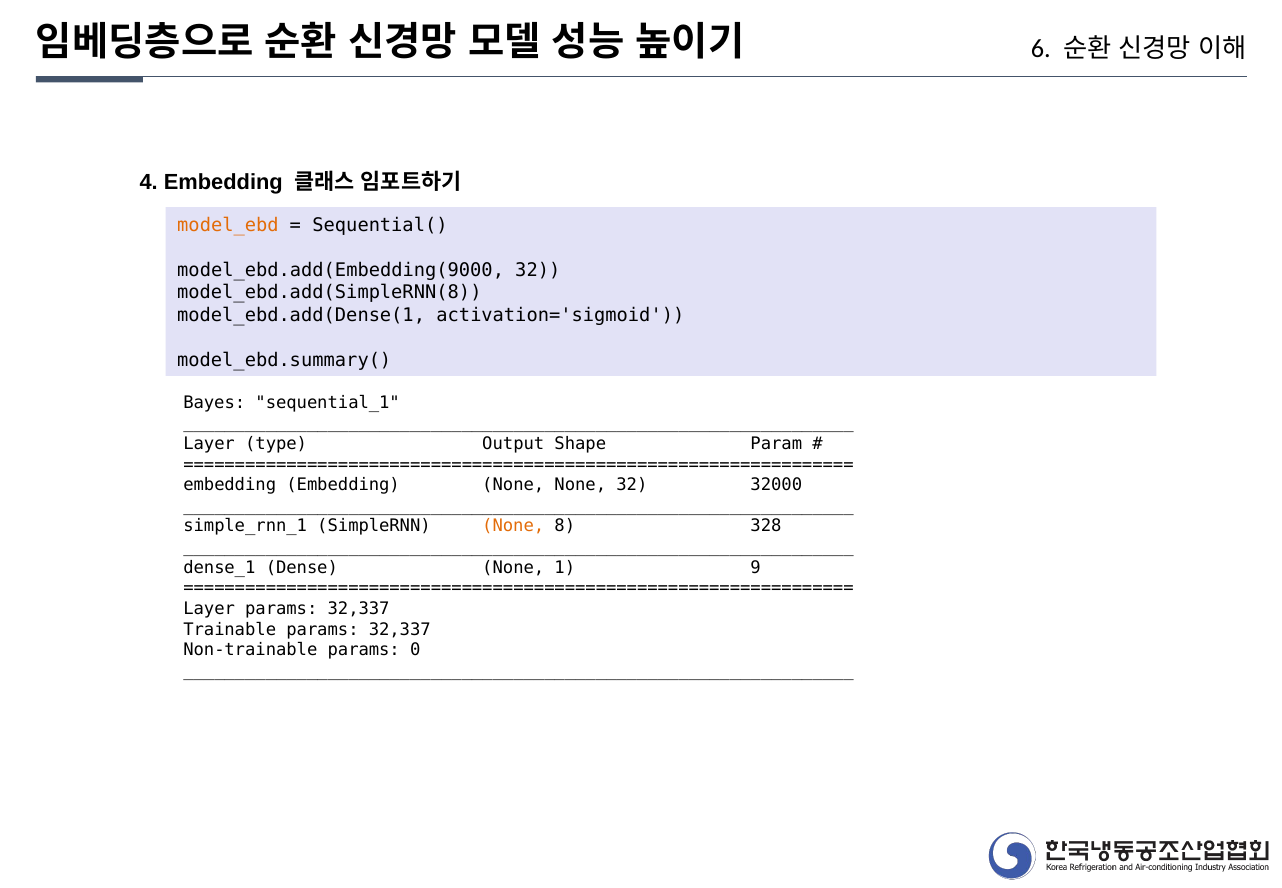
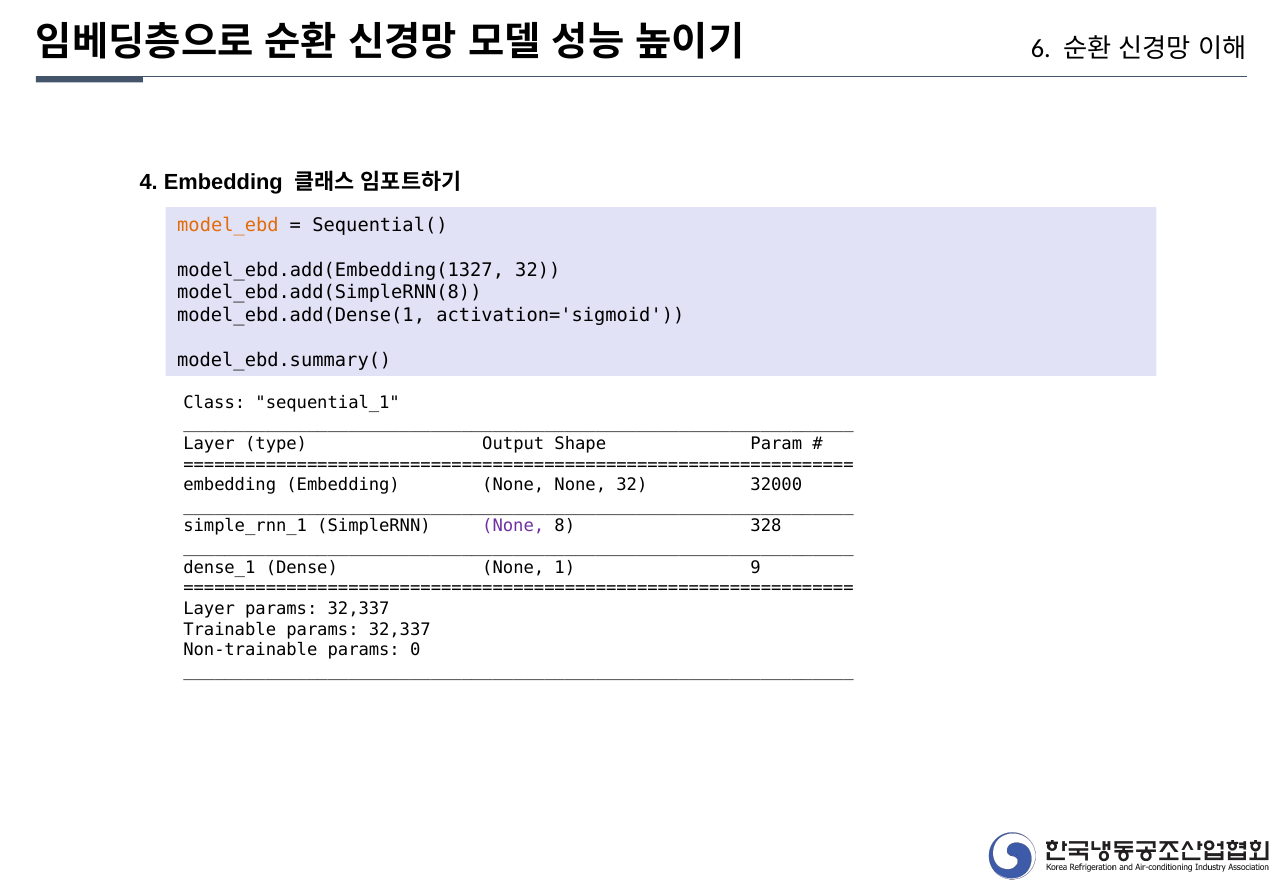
model_ebd.add(Embedding(9000: model_ebd.add(Embedding(9000 -> model_ebd.add(Embedding(1327
Bayes: Bayes -> Class
None at (513, 526) colour: orange -> purple
